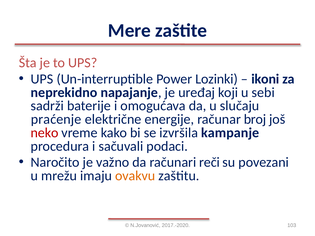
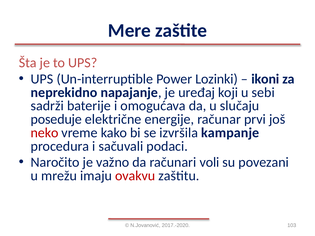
praćenje: praćenje -> poseduje
broj: broj -> prvi
reči: reči -> voli
ovakvu colour: orange -> red
